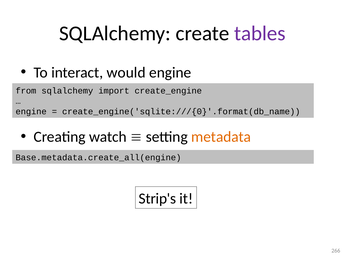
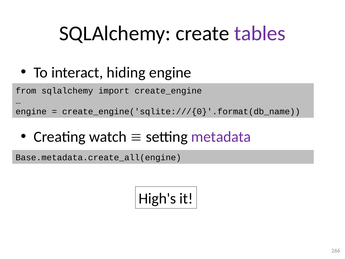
would: would -> hiding
metadata colour: orange -> purple
Strip's: Strip's -> High's
